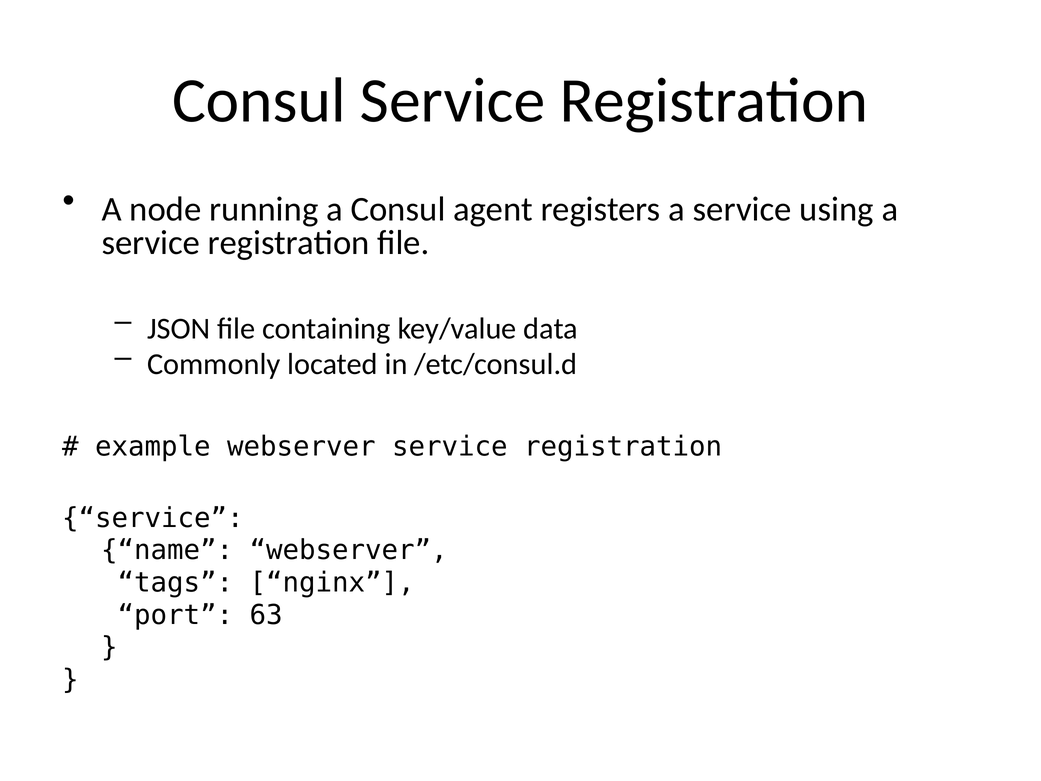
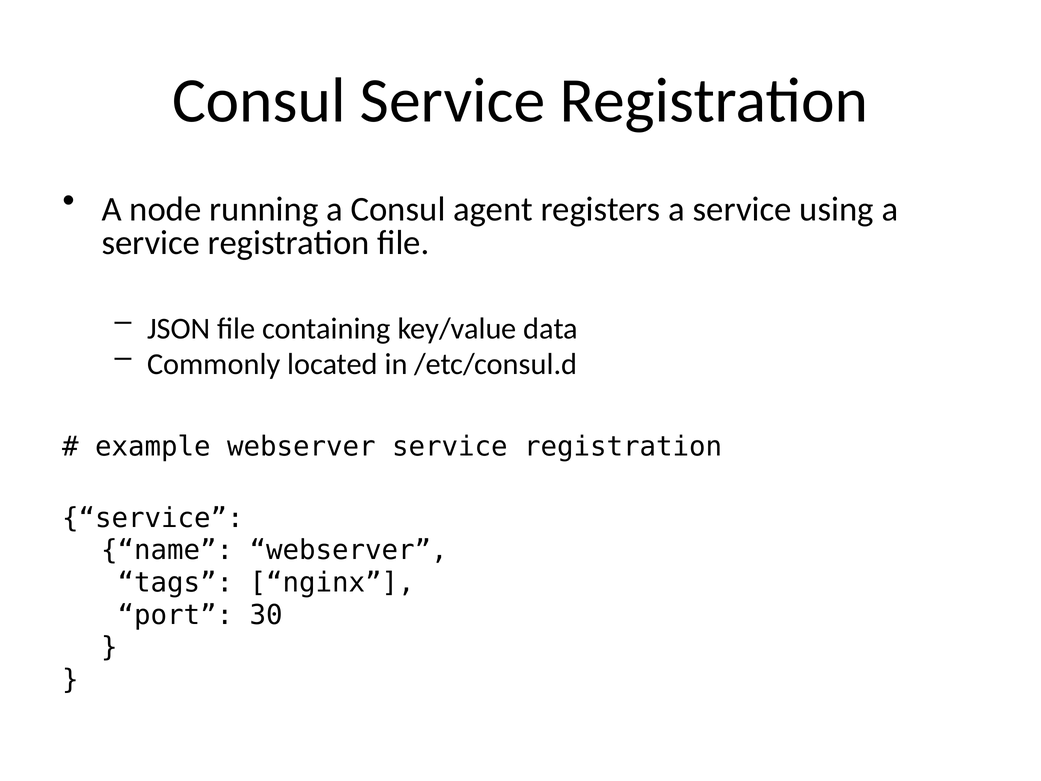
63: 63 -> 30
